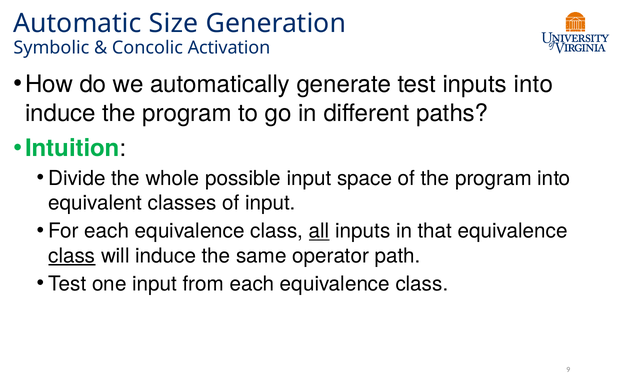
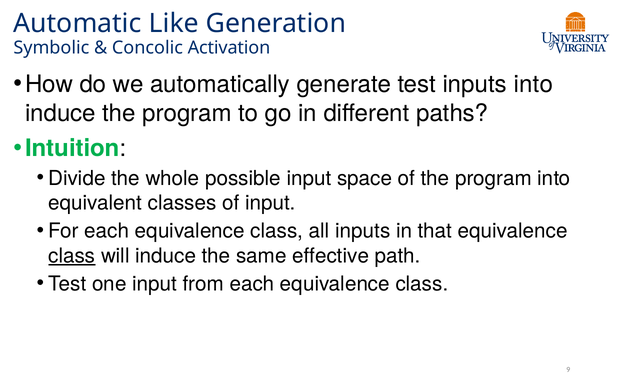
Size: Size -> Like
all underline: present -> none
operator: operator -> effective
